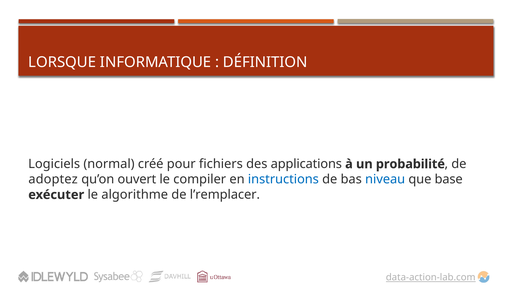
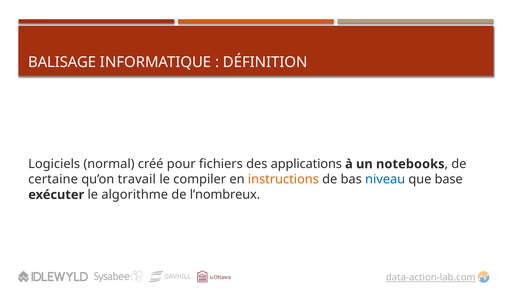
LORSQUE: LORSQUE -> BALISAGE
probabilité: probabilité -> notebooks
adoptez: adoptez -> certaine
ouvert: ouvert -> travail
instructions colour: blue -> orange
l’remplacer: l’remplacer -> l’nombreux
